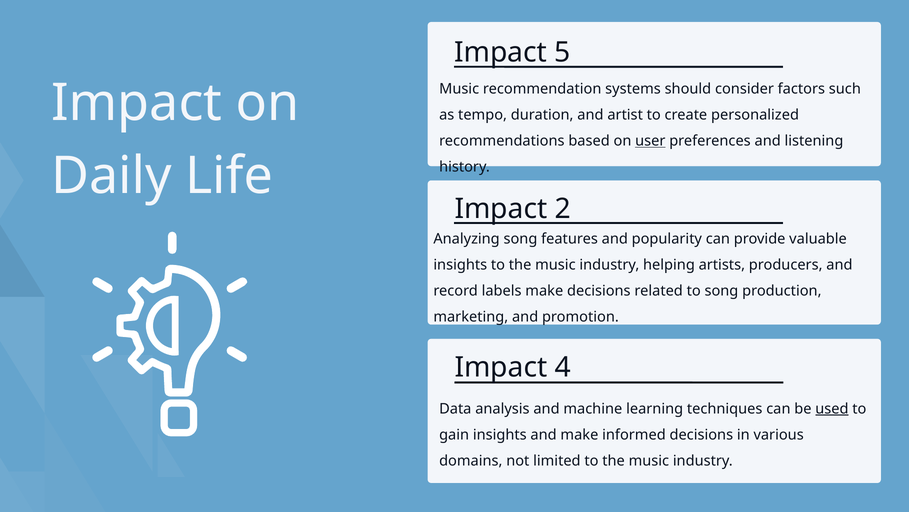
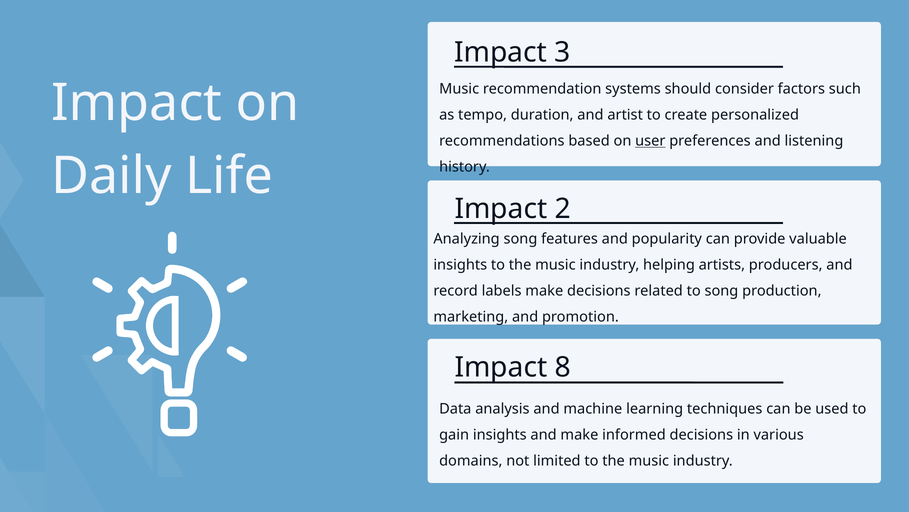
5: 5 -> 3
4: 4 -> 8
used underline: present -> none
